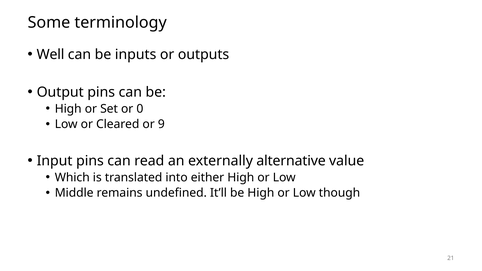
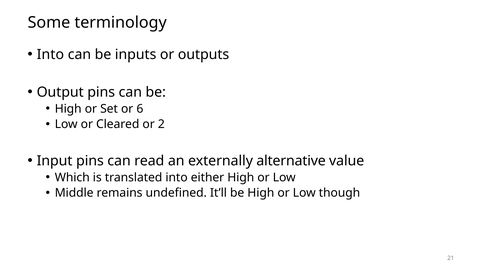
Well at (51, 54): Well -> Into
0: 0 -> 6
9: 9 -> 2
